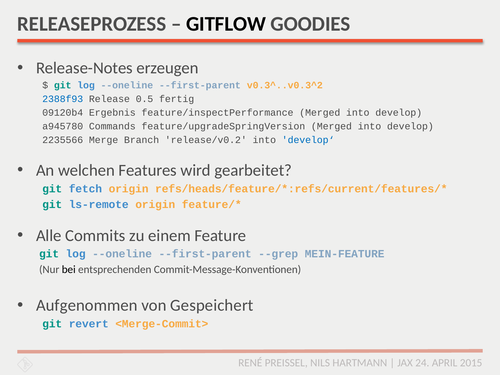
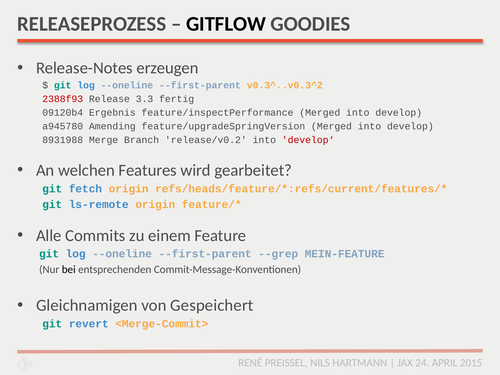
2388f93 colour: blue -> red
0.5: 0.5 -> 3.3
Commands: Commands -> Amending
2235566: 2235566 -> 8931988
develop‘ colour: blue -> red
Aufgenommen: Aufgenommen -> Gleichnamigen
